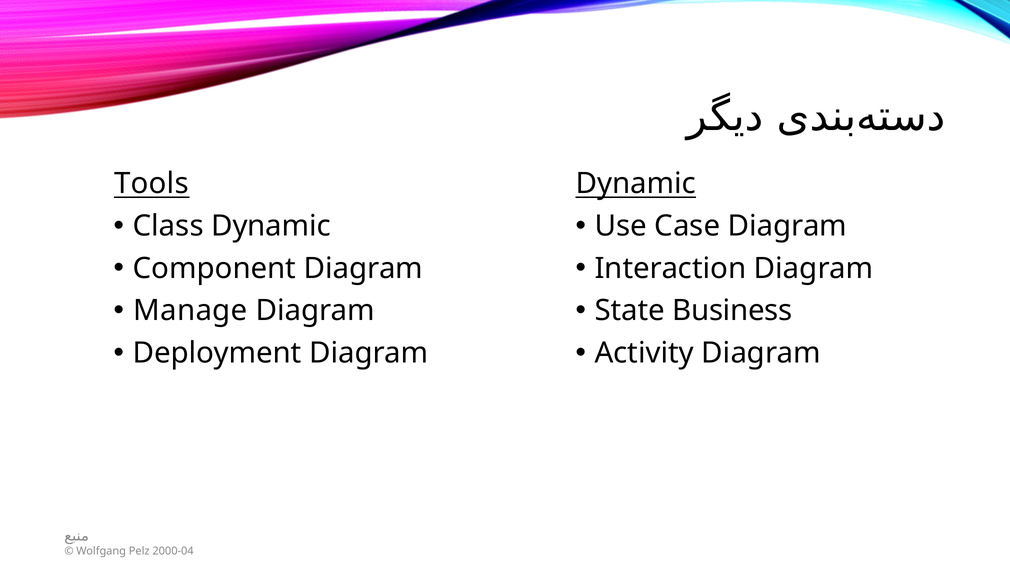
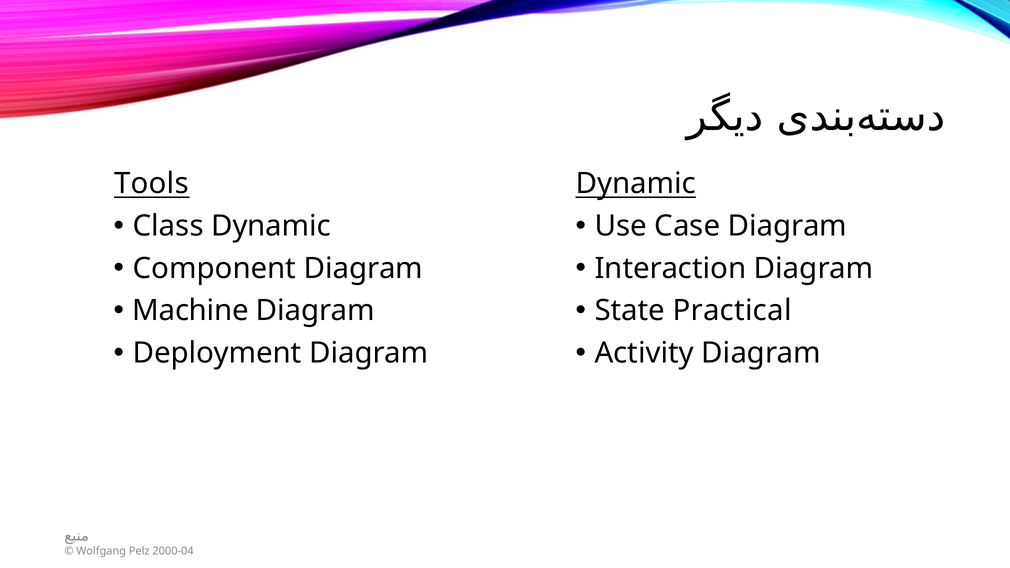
Manage: Manage -> Machine
Business: Business -> Practical
